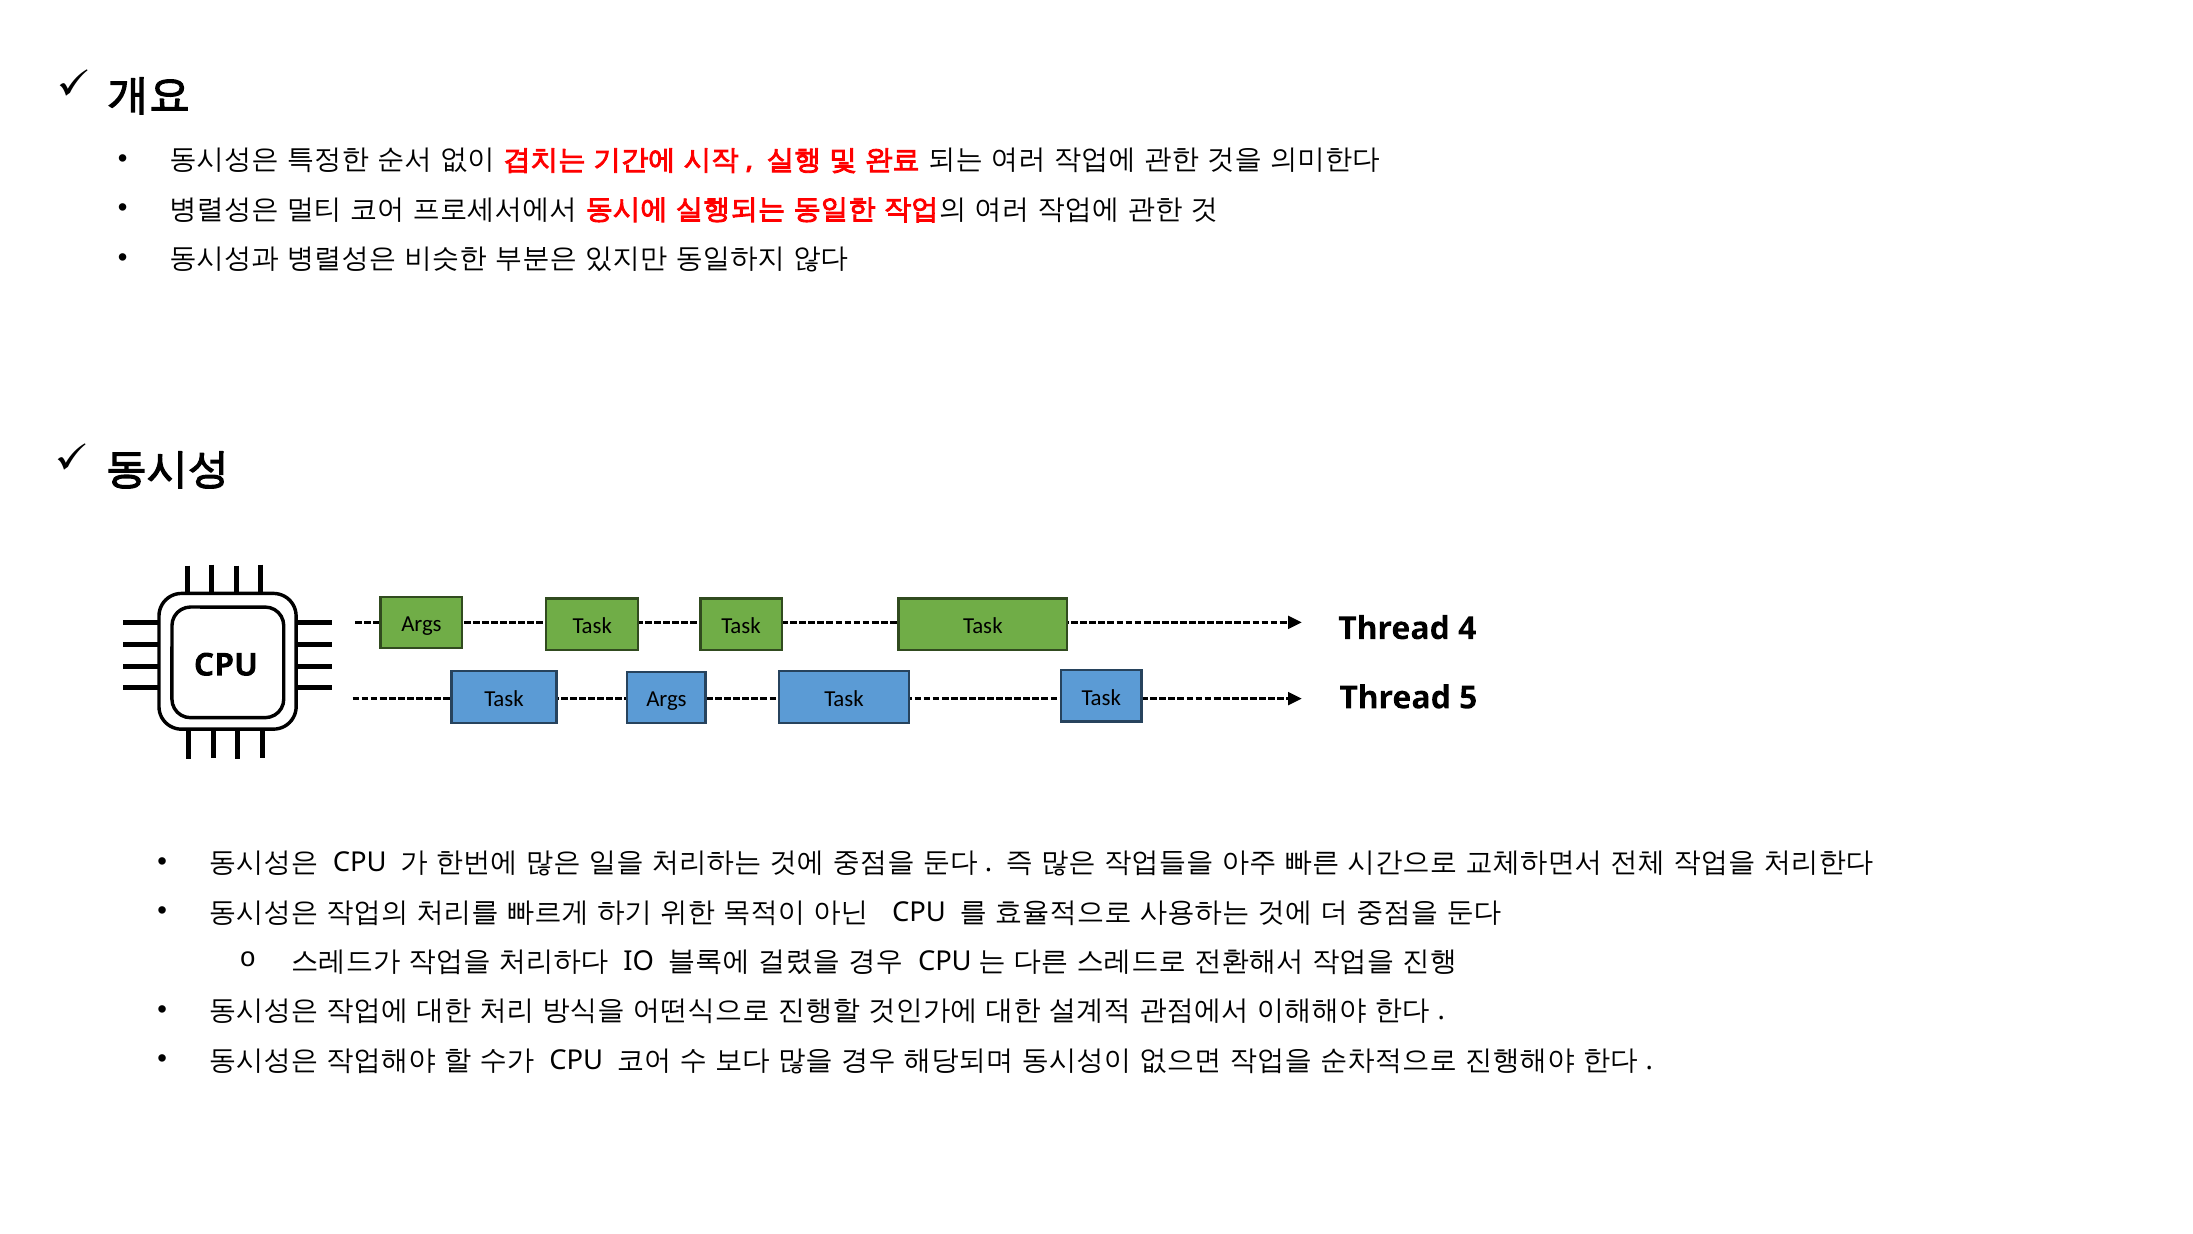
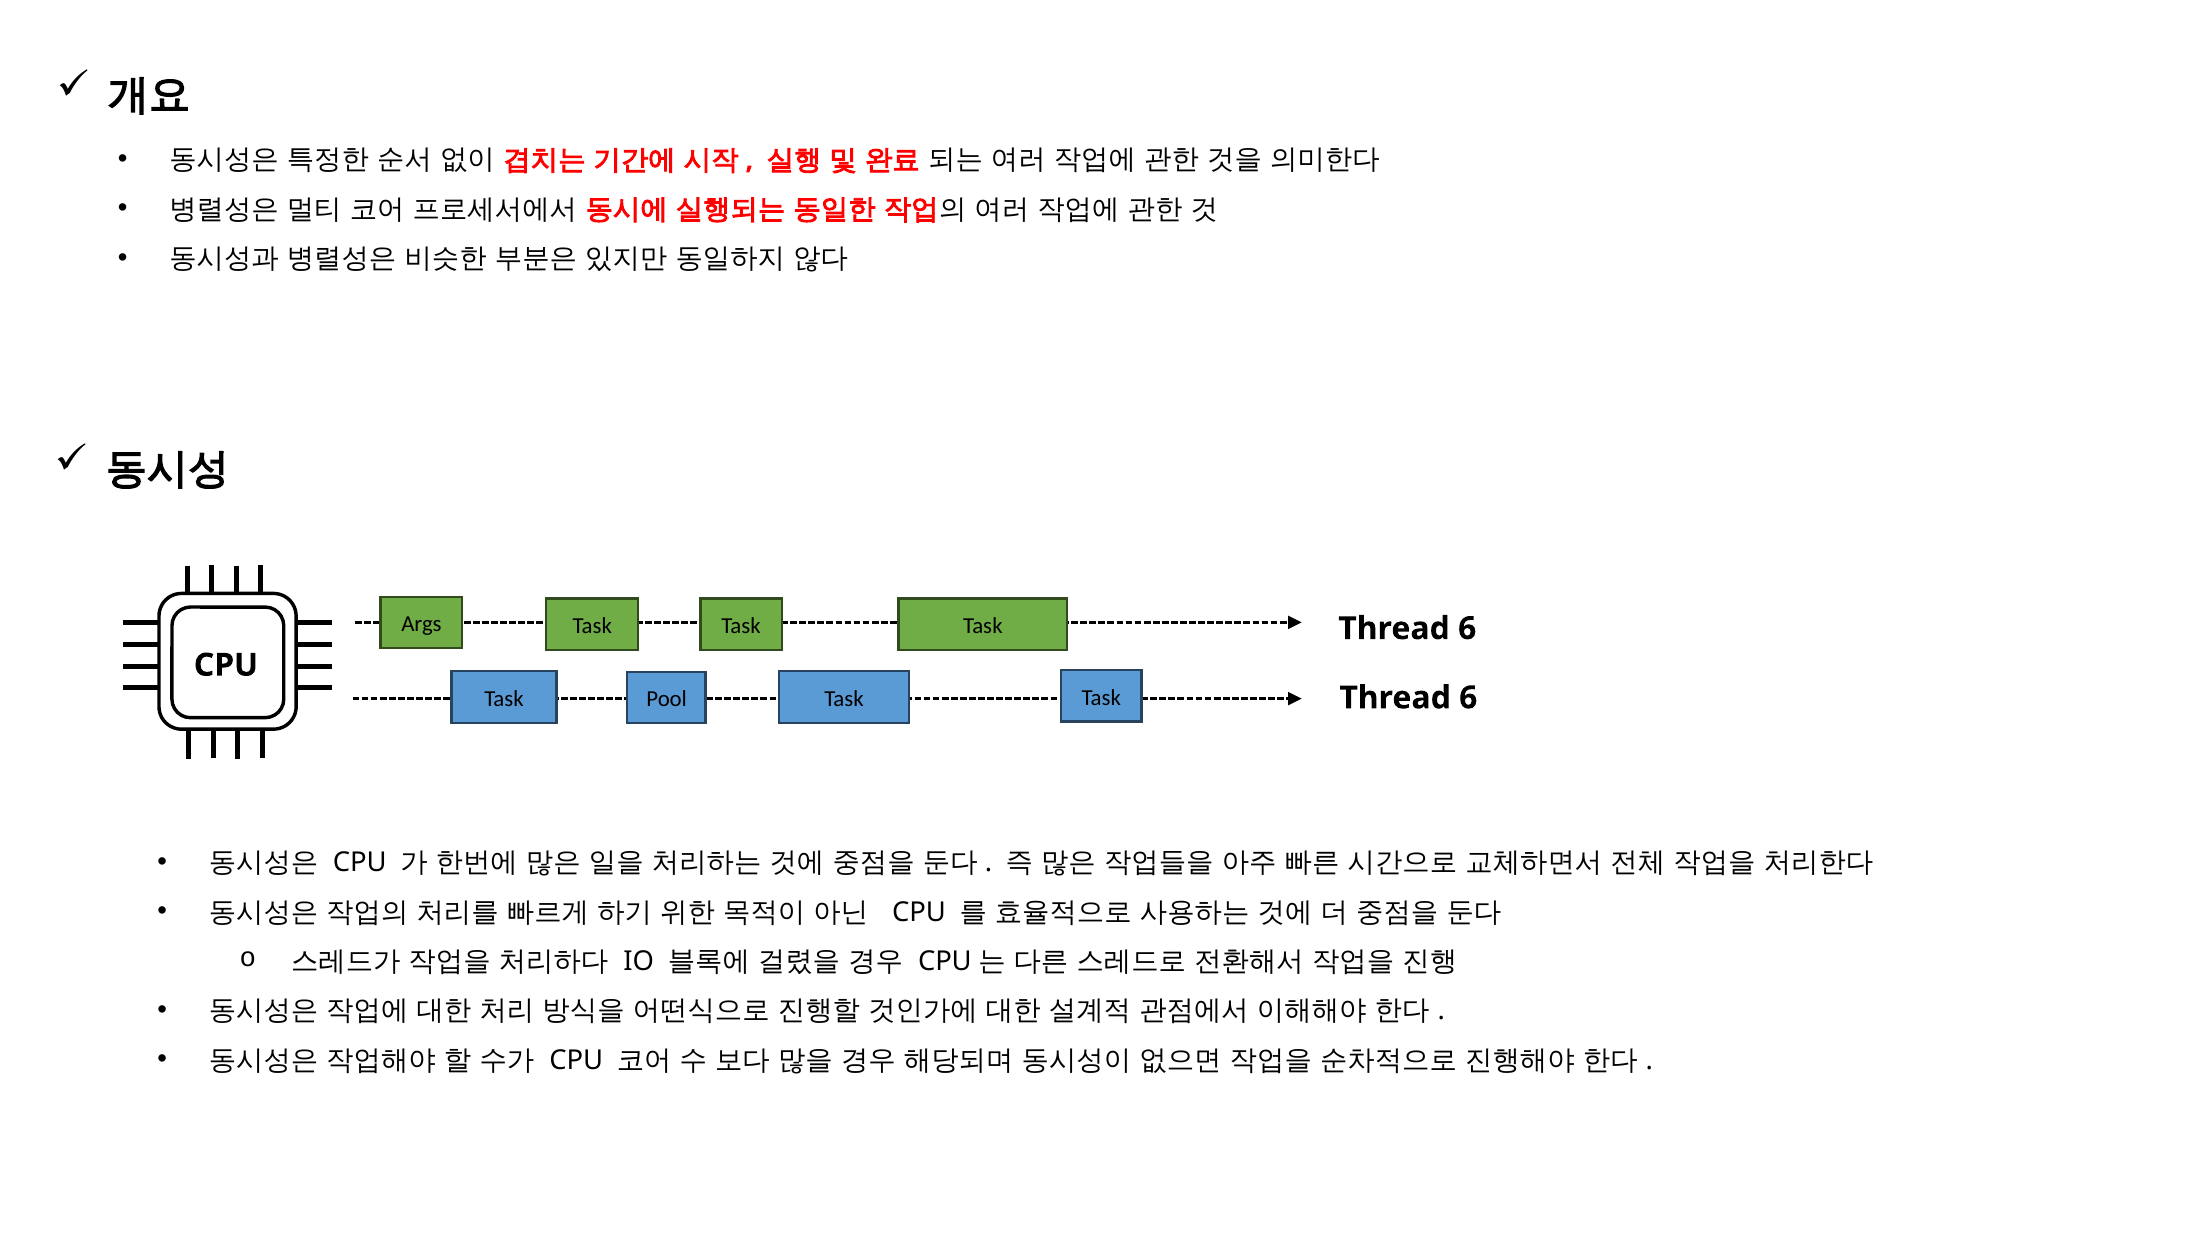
4 at (1467, 628): 4 -> 6
Args at (667, 699): Args -> Pool
5 at (1468, 698): 5 -> 6
